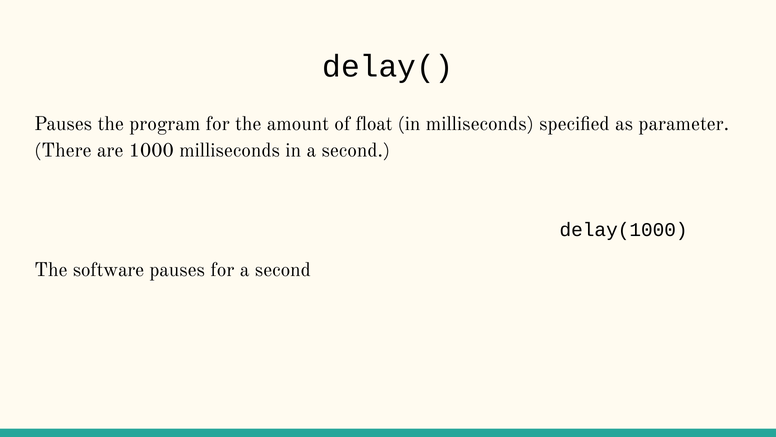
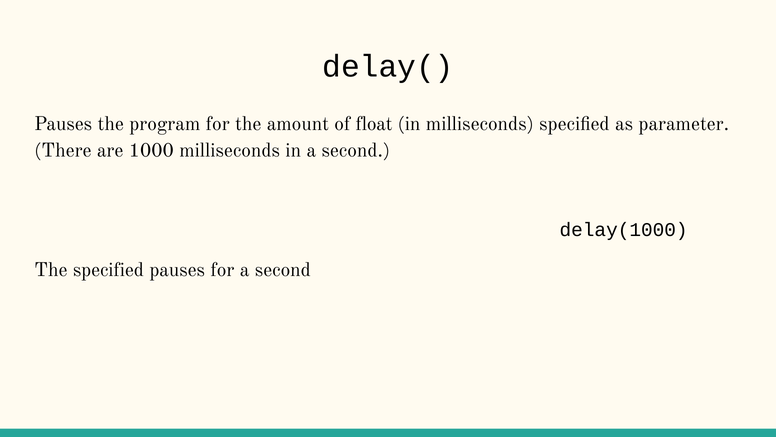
The software: software -> specified
